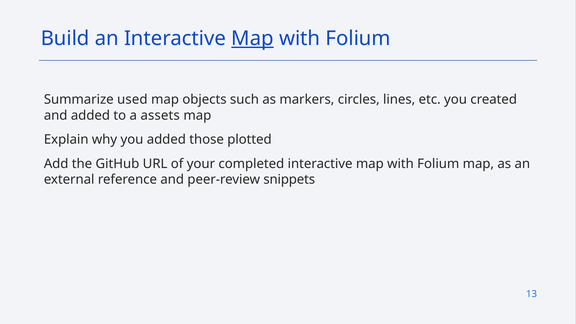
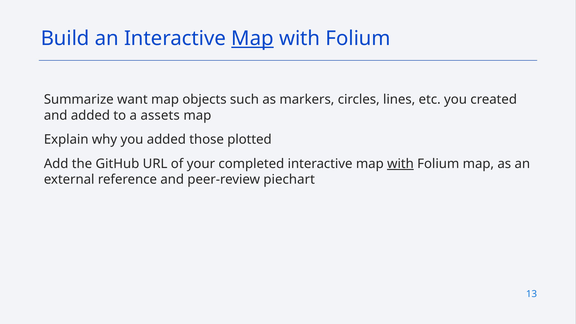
used: used -> want
with at (400, 164) underline: none -> present
snippets: snippets -> piechart
